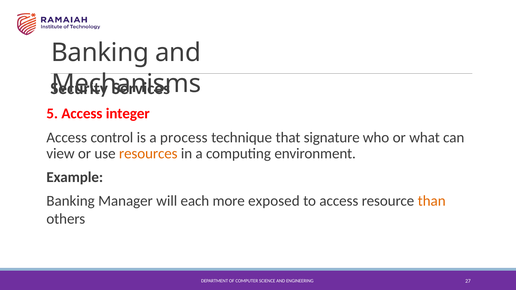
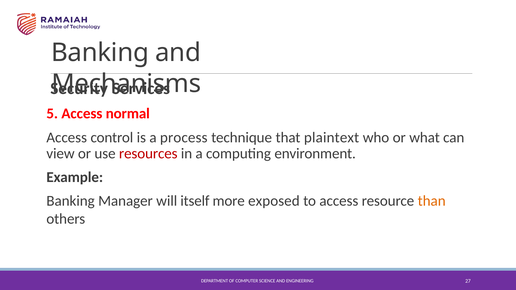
integer: integer -> normal
signature: signature -> plaintext
resources colour: orange -> red
each: each -> itself
